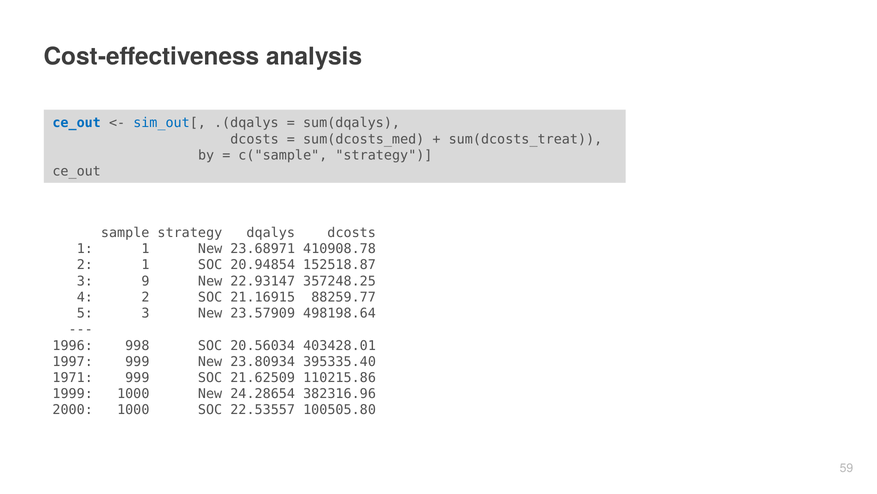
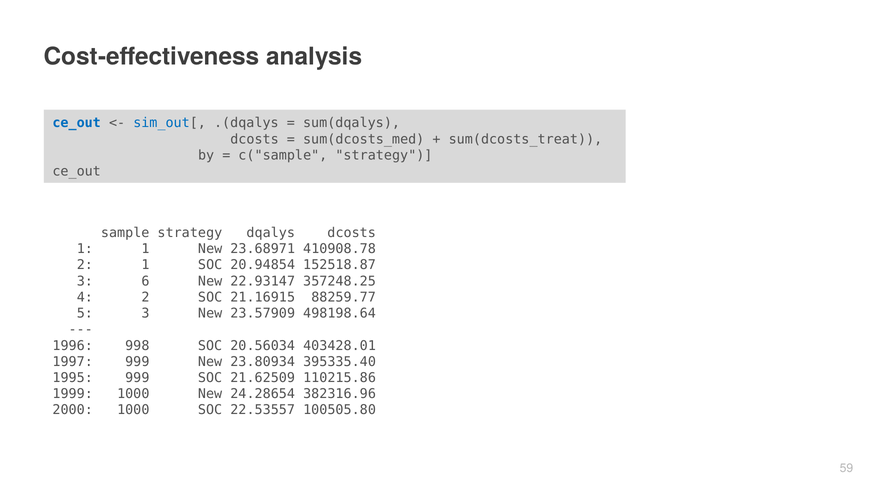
9: 9 -> 6
1971: 1971 -> 1995
